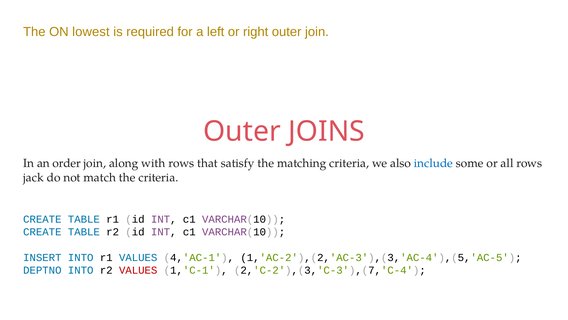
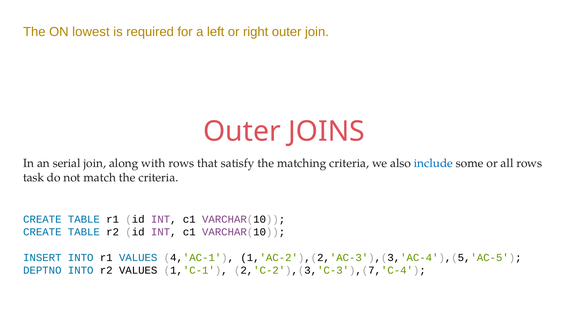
order: order -> serial
jack: jack -> task
VALUES at (138, 270) colour: red -> black
